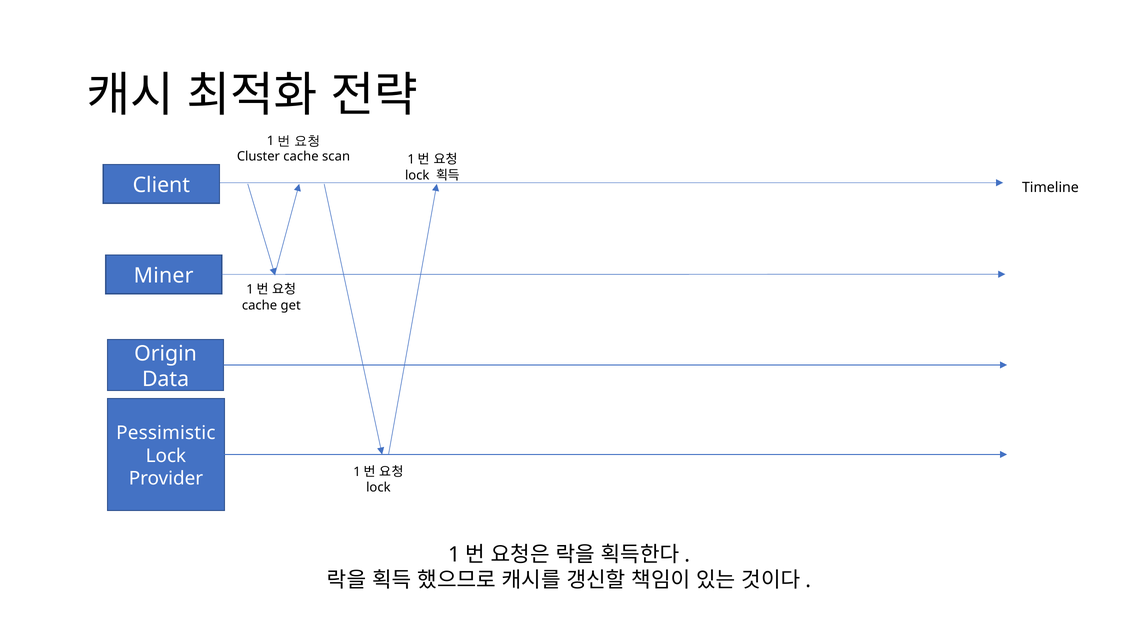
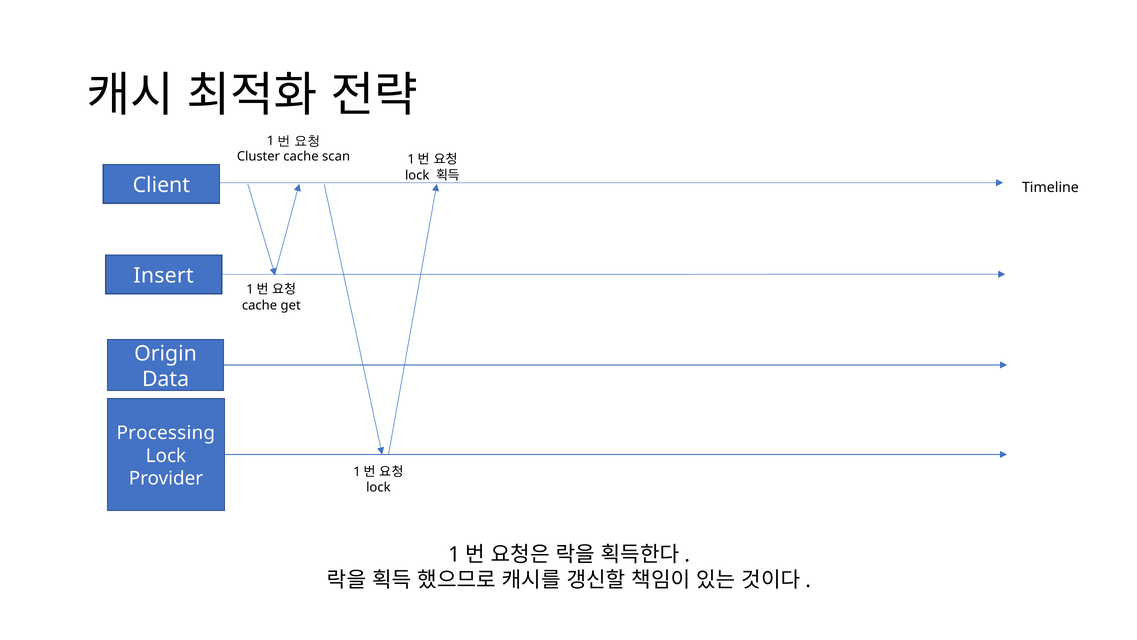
Miner: Miner -> Insert
Pessimistic: Pessimistic -> Processing
